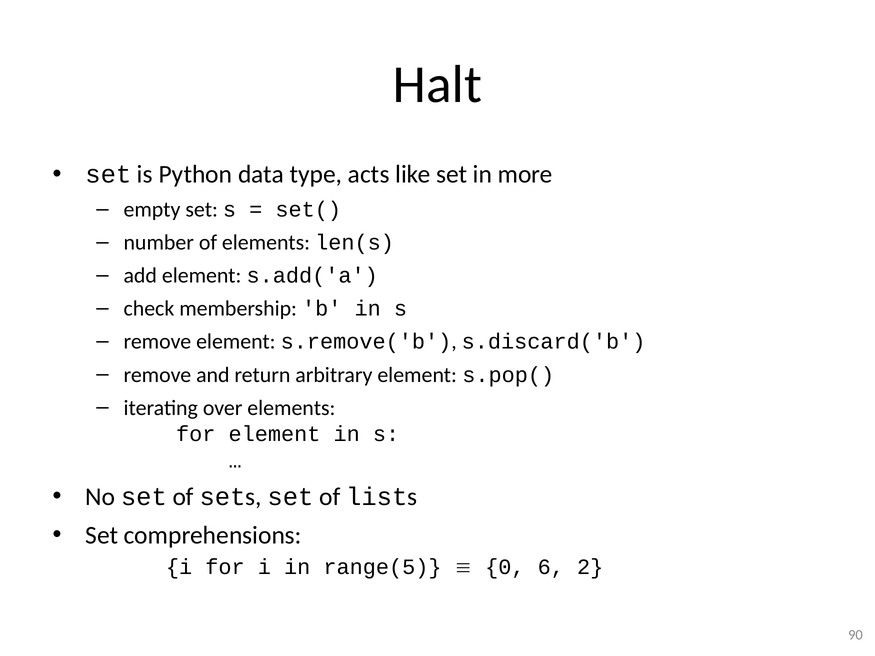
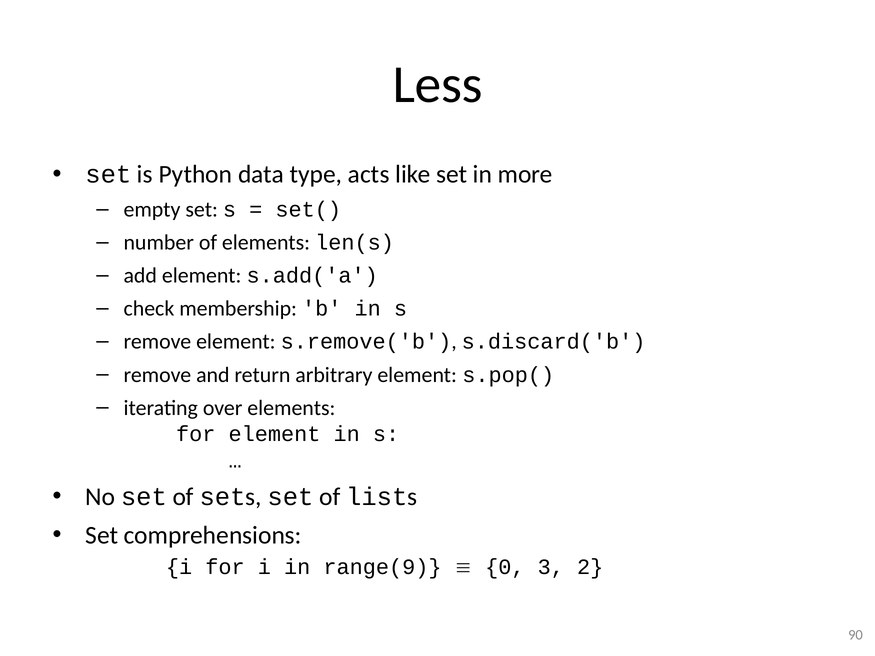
Halt: Halt -> Less
range(5: range(5 -> range(9
6: 6 -> 3
